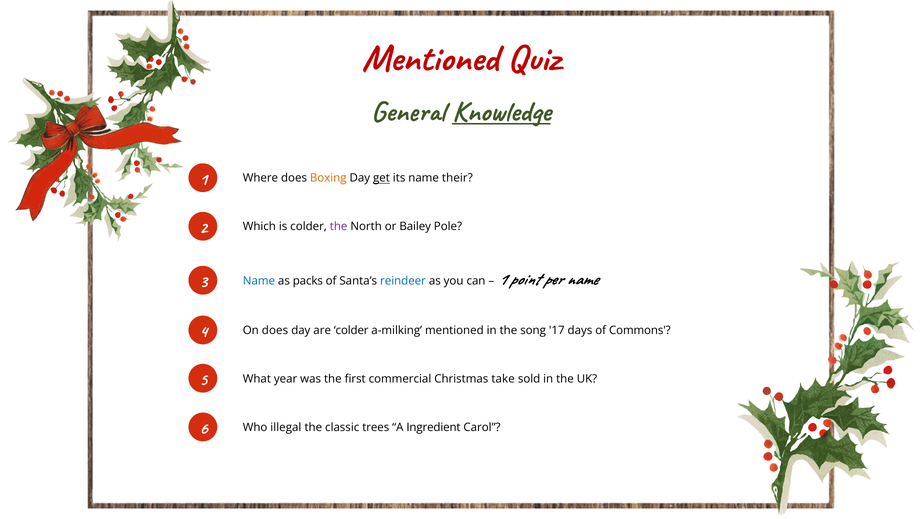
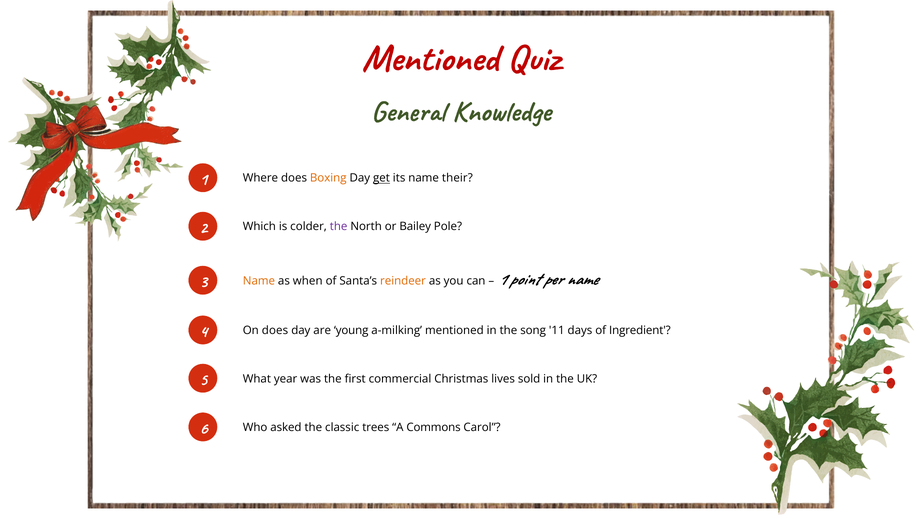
Knowledge underline: present -> none
Name at (259, 281) colour: blue -> orange
packs: packs -> when
reindeer colour: blue -> orange
are colder: colder -> young
17: 17 -> 11
Commons: Commons -> Ingredient
take: take -> lives
illegal: illegal -> asked
Ingredient: Ingredient -> Commons
